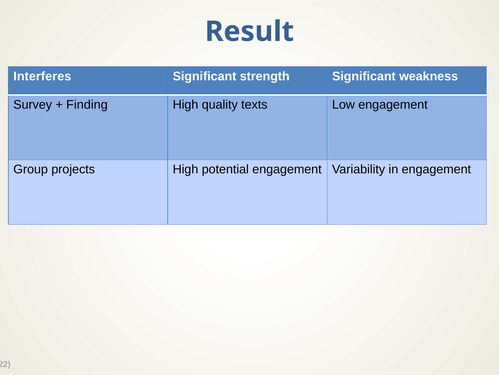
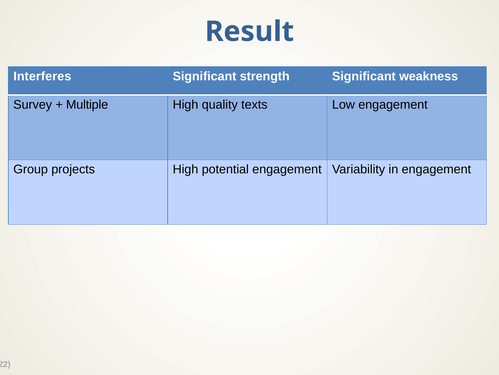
Finding: Finding -> Multiple
